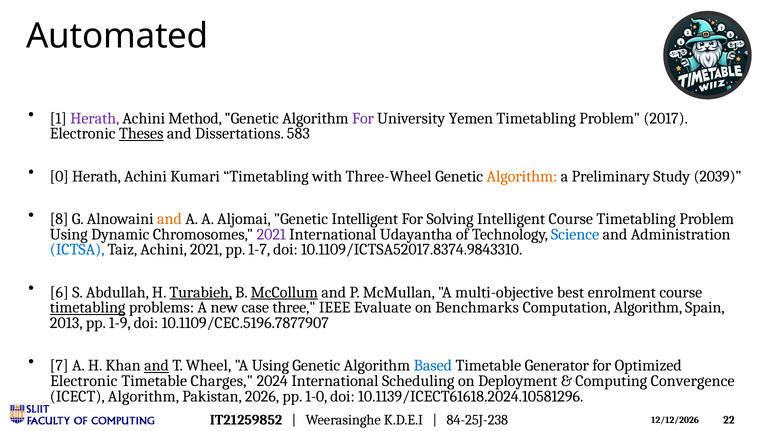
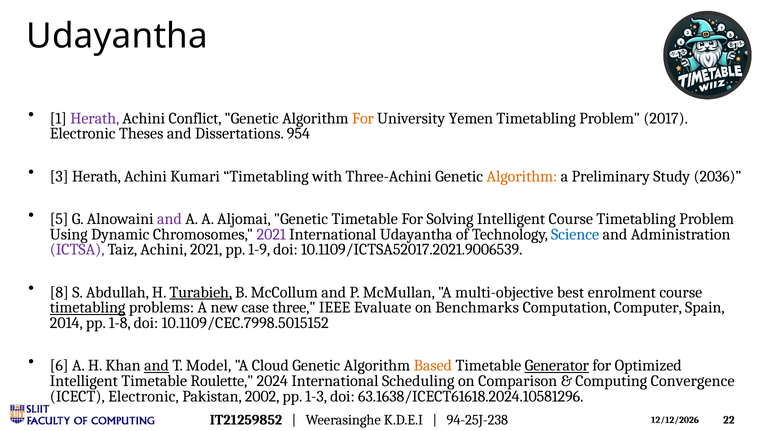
Automated at (117, 36): Automated -> Udayantha
Method: Method -> Conflict
For at (363, 118) colour: purple -> orange
Theses underline: present -> none
583: 583 -> 954
0: 0 -> 3
Three-Wheel: Three-Wheel -> Three-Achini
2039: 2039 -> 2036
8: 8 -> 5
and at (169, 219) colour: orange -> purple
Genetic Intelligent: Intelligent -> Timetable
ICTSA colour: blue -> purple
1-7: 1-7 -> 1-9
10.1109/ICTSA52017.8374.9843310: 10.1109/ICTSA52017.8374.9843310 -> 10.1109/ICTSA52017.2021.9006539
6: 6 -> 8
McCollum underline: present -> none
Computation Algorithm: Algorithm -> Computer
2013: 2013 -> 2014
1-9: 1-9 -> 1-8
10.1109/CEC.5196.7877907: 10.1109/CEC.5196.7877907 -> 10.1109/CEC.7998.5015152
7: 7 -> 6
Wheel: Wheel -> Model
A Using: Using -> Cloud
Based colour: blue -> orange
Generator underline: none -> present
Electronic at (84, 380): Electronic -> Intelligent
Charges: Charges -> Roulette
Deployment: Deployment -> Comparison
ICECT Algorithm: Algorithm -> Electronic
2026: 2026 -> 2002
1-0: 1-0 -> 1-3
10.1139/ICECT61618.2024.10581296: 10.1139/ICECT61618.2024.10581296 -> 63.1638/ICECT61618.2024.10581296
84-25J-238: 84-25J-238 -> 94-25J-238
